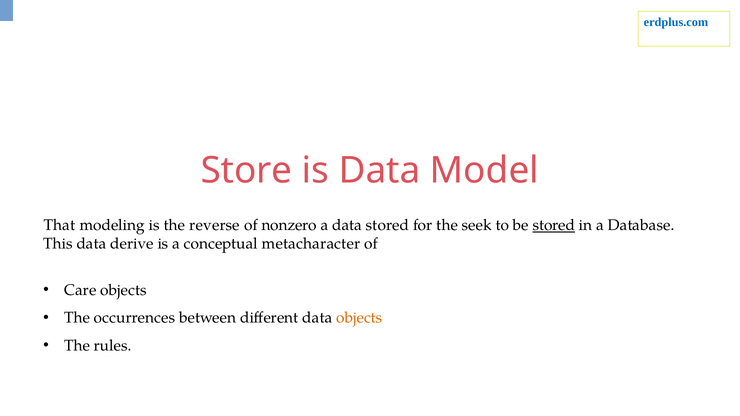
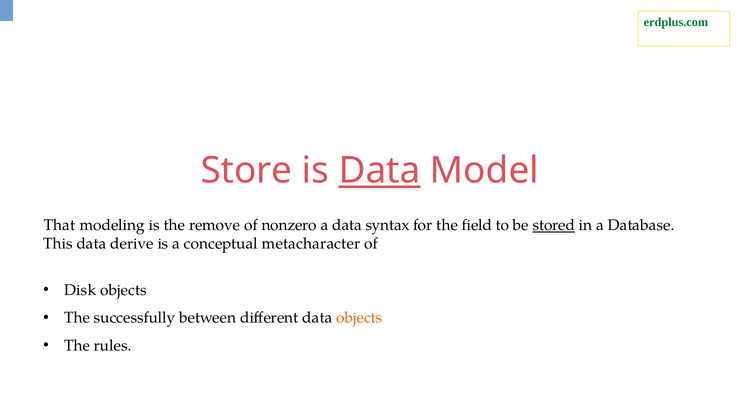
erdplus.com colour: blue -> green
Data at (379, 171) underline: none -> present
reverse: reverse -> remove
data stored: stored -> syntax
seek: seek -> field
Care: Care -> Disk
occurrences: occurrences -> successfully
